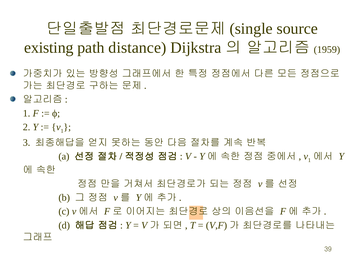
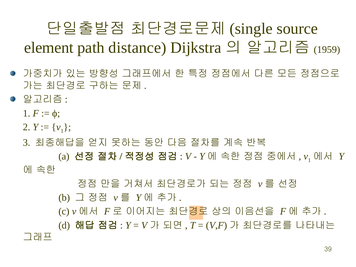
existing: existing -> element
